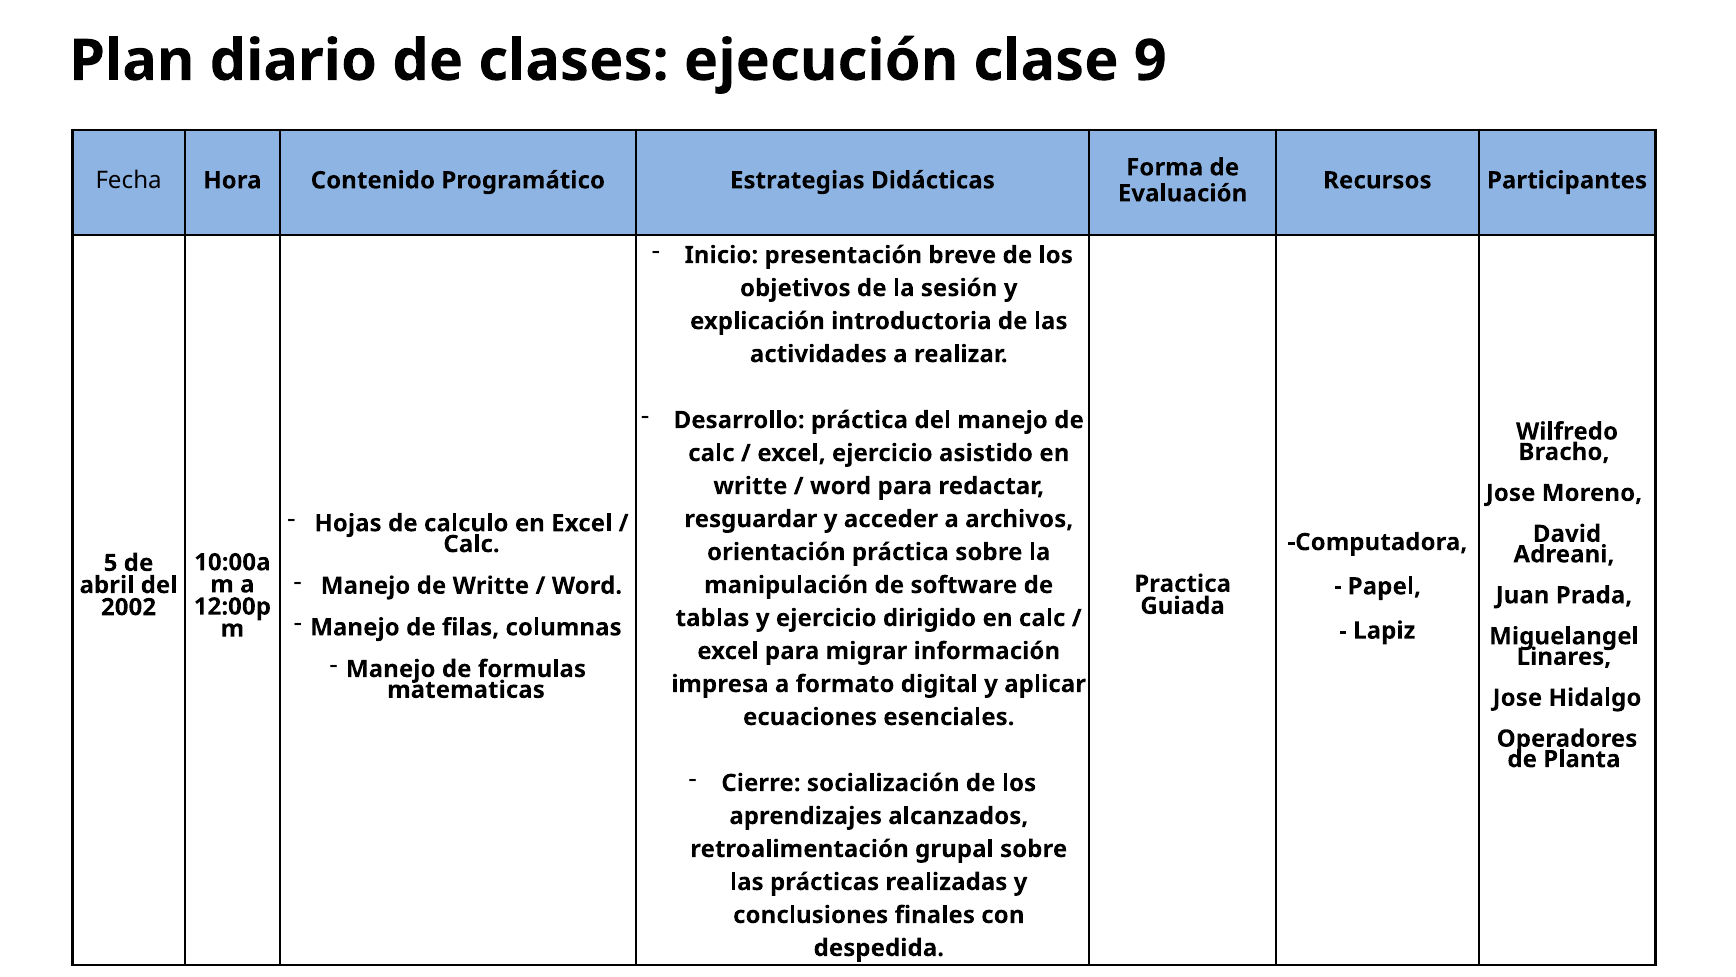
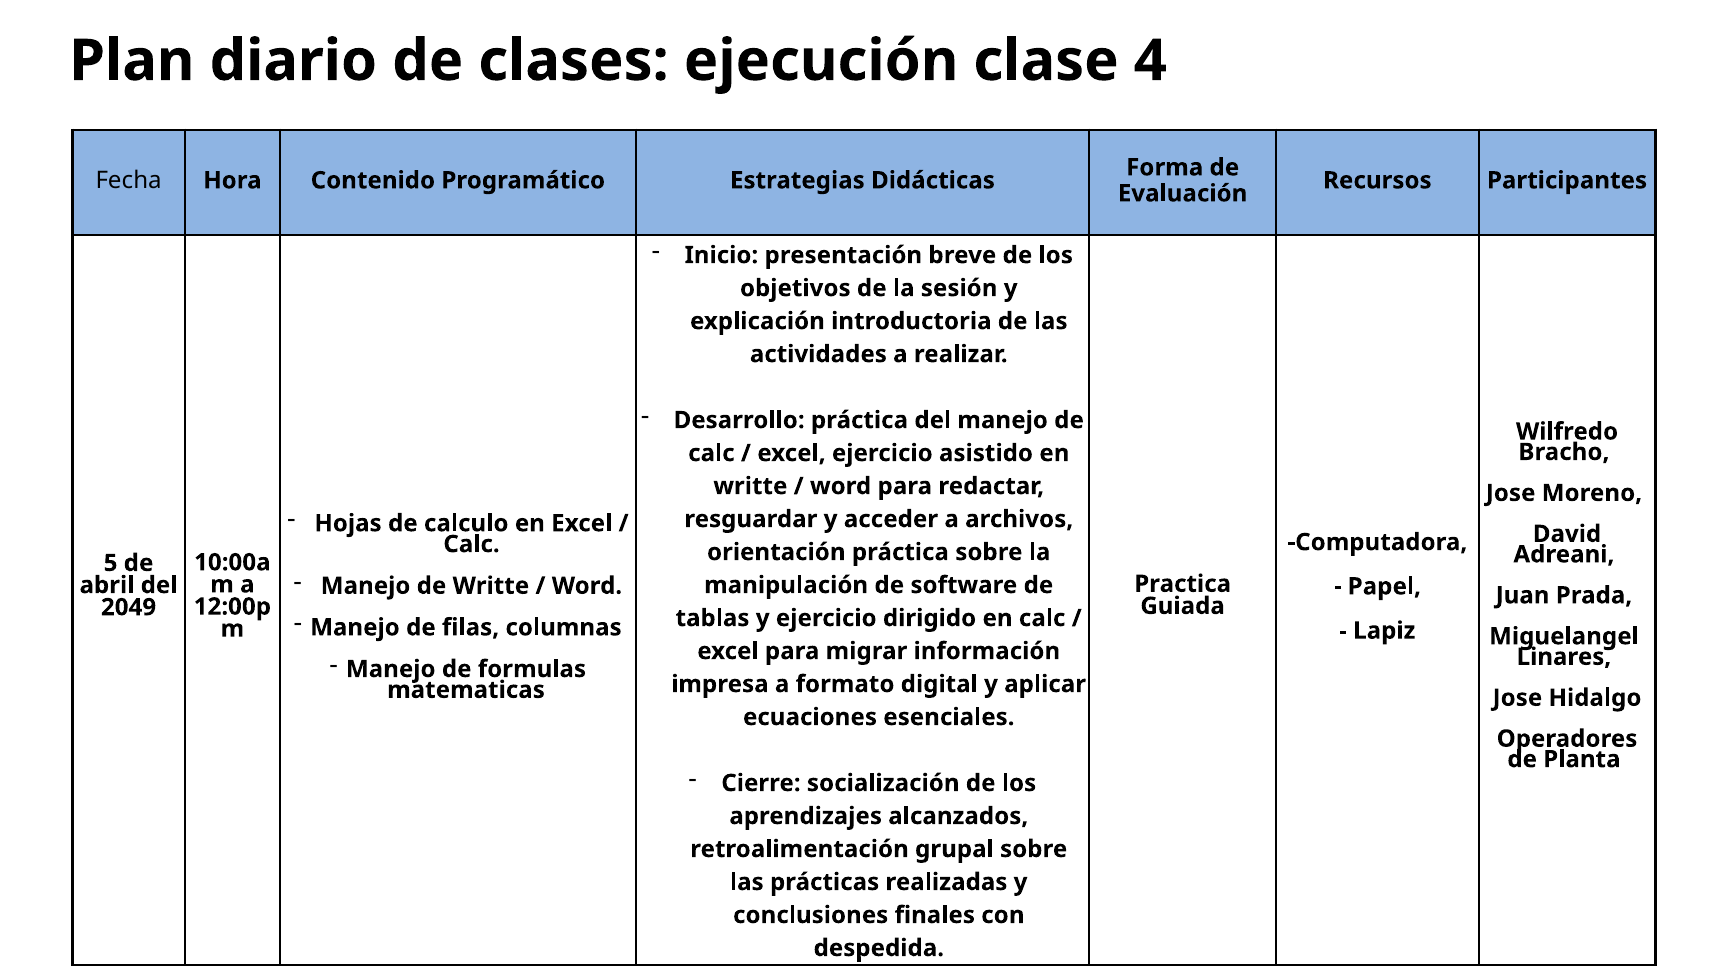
9: 9 -> 4
2002: 2002 -> 2049
